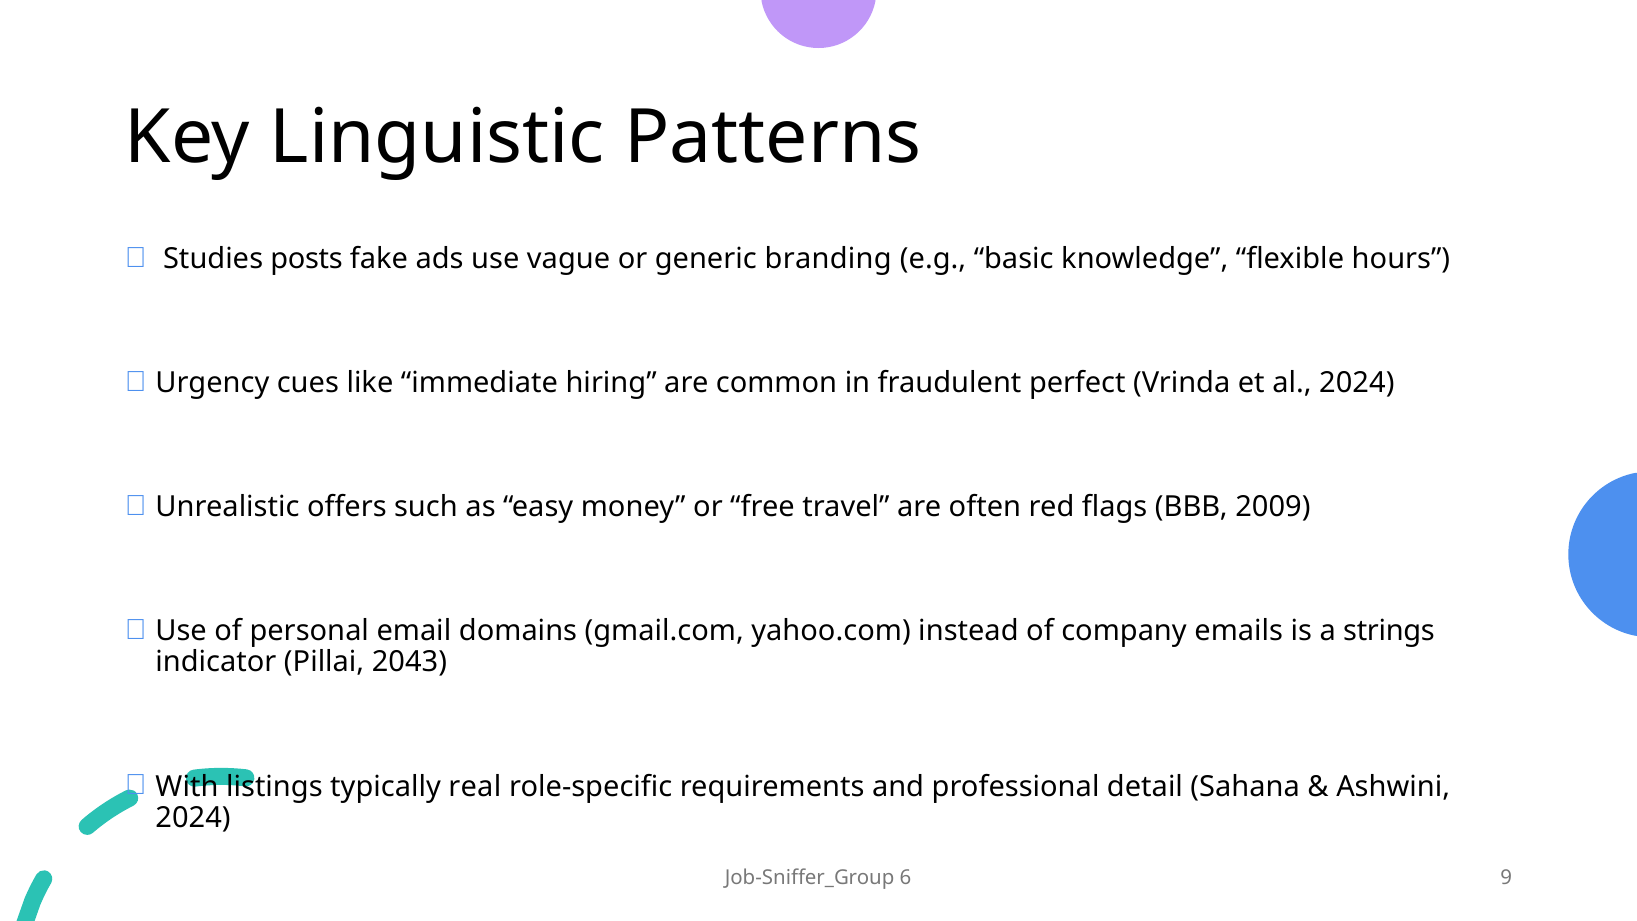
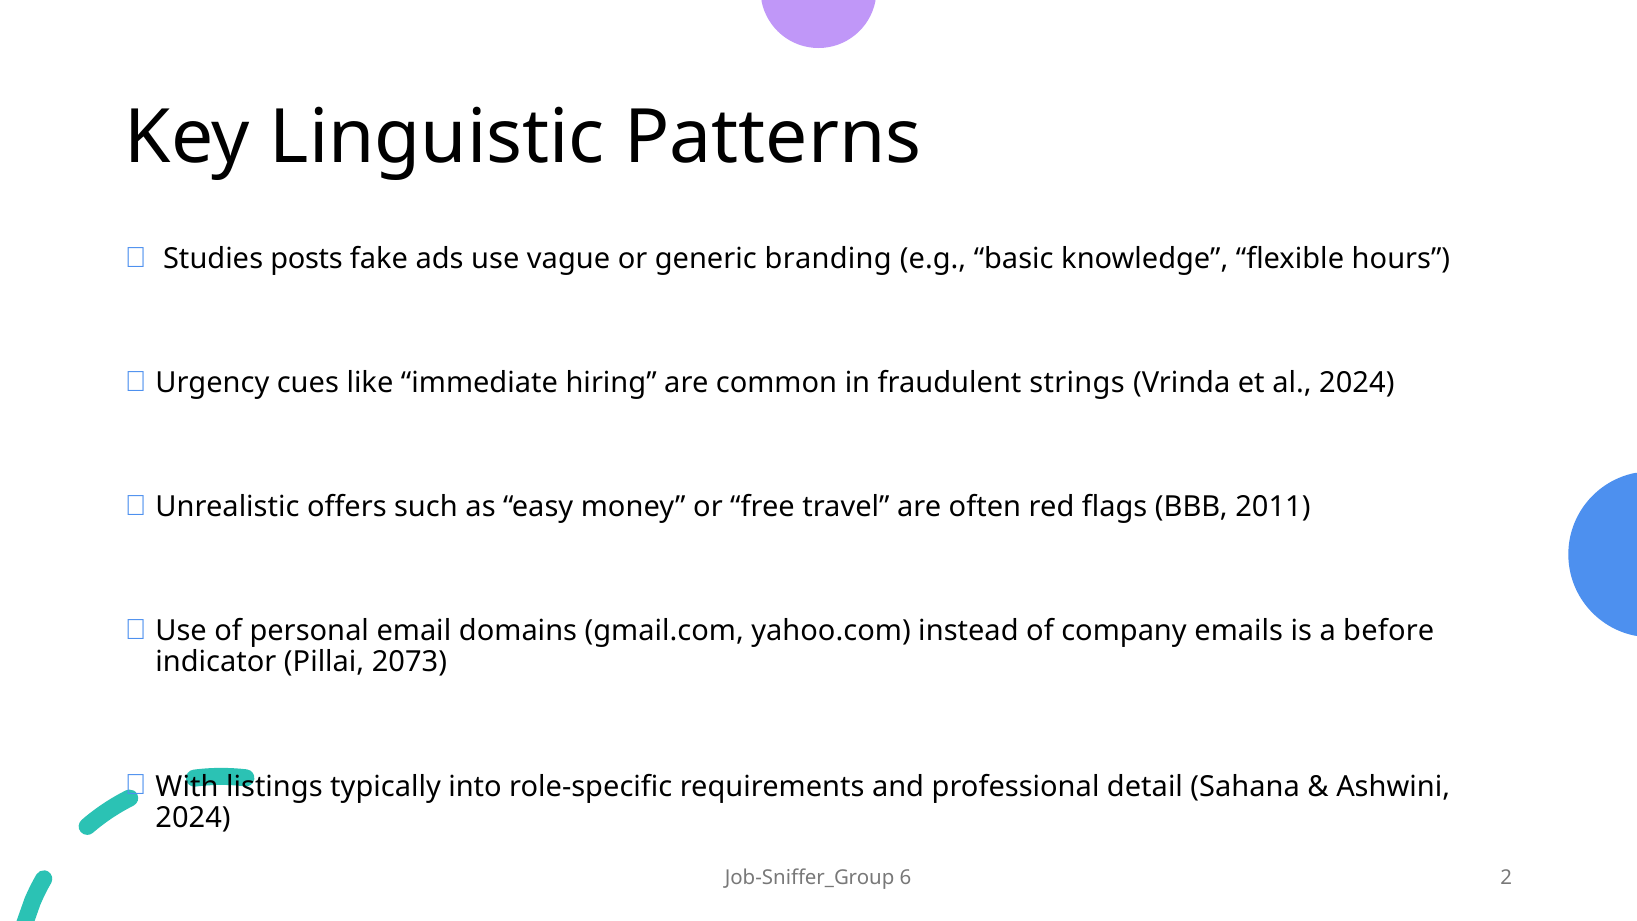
perfect: perfect -> strings
2009: 2009 -> 2011
strings: strings -> before
2043: 2043 -> 2073
real: real -> into
9: 9 -> 2
